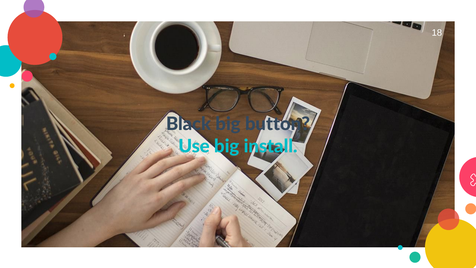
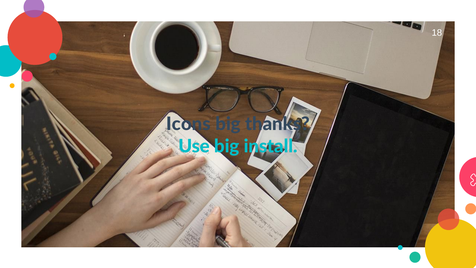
Black: Black -> Icons
button: button -> thanks
